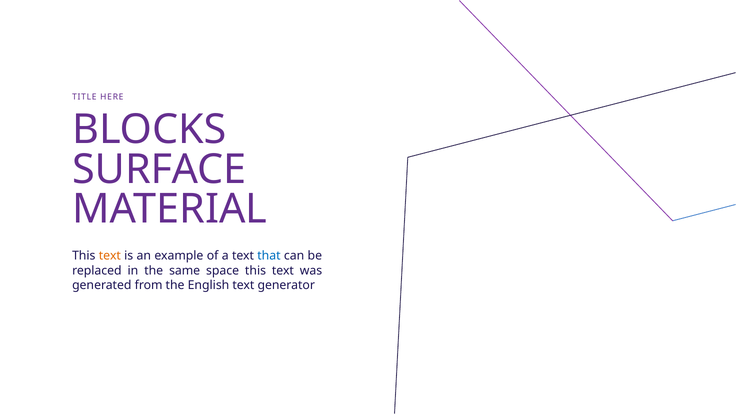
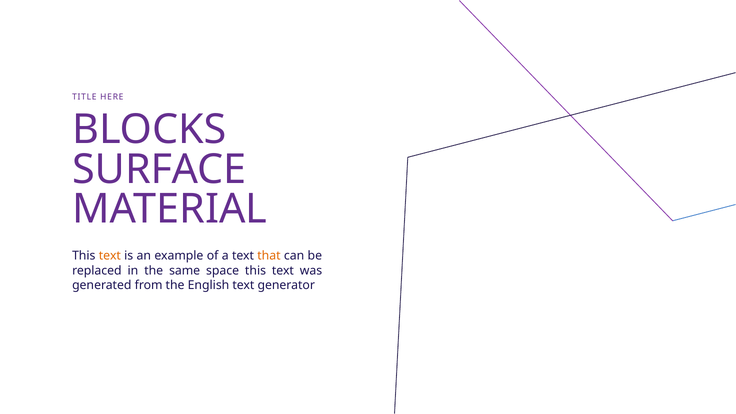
that colour: blue -> orange
